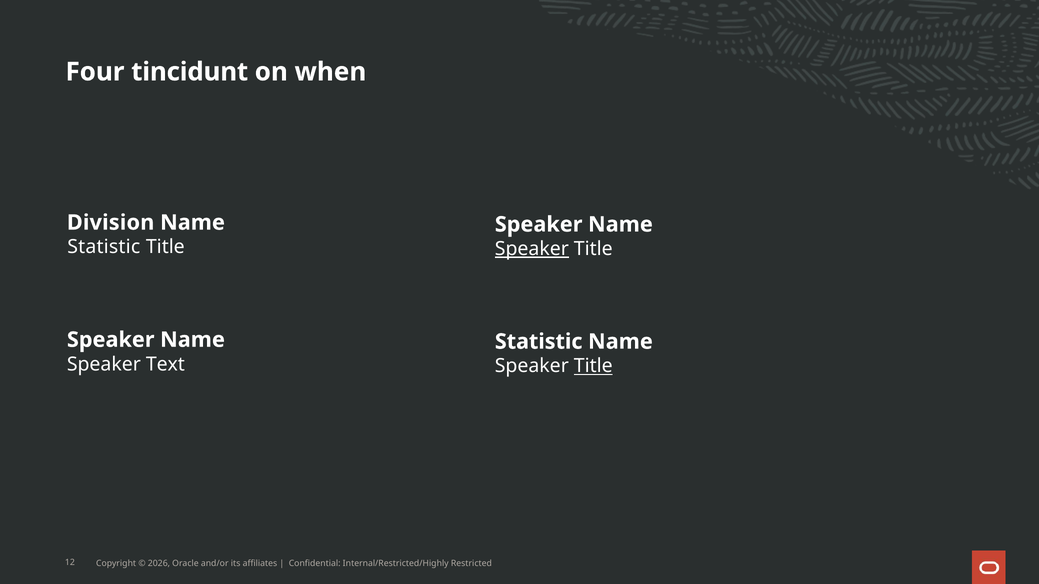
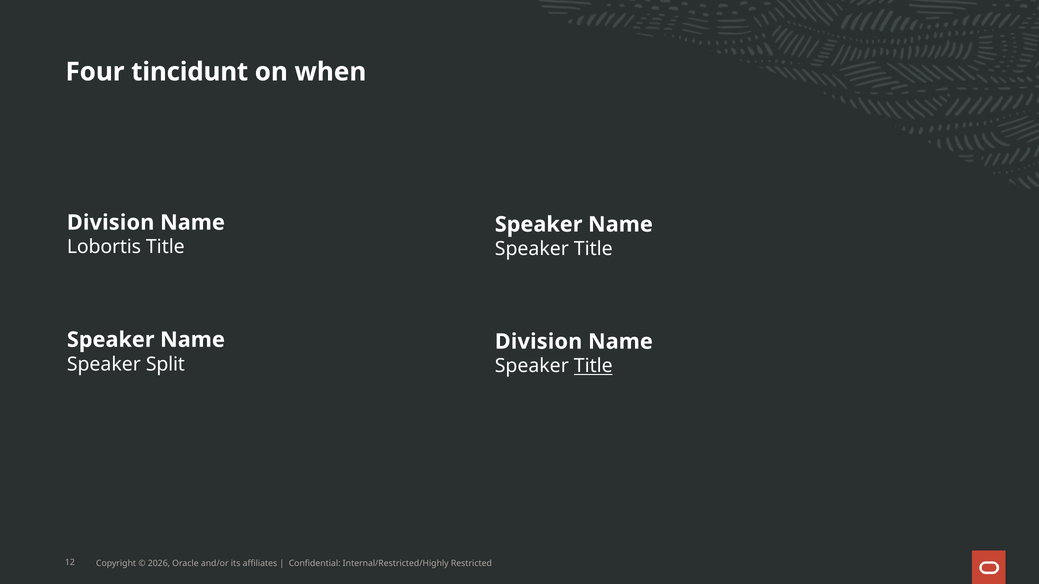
Statistic at (104, 247): Statistic -> Lobortis
Speaker at (532, 249) underline: present -> none
Statistic at (539, 342): Statistic -> Division
Text: Text -> Split
